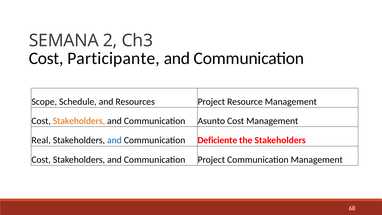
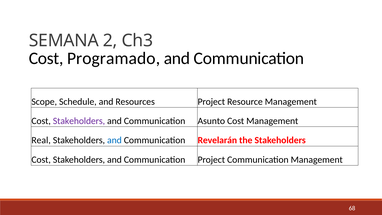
Participante: Participante -> Programado
Stakeholders at (79, 121) colour: orange -> purple
Deficiente: Deficiente -> Revelarán
